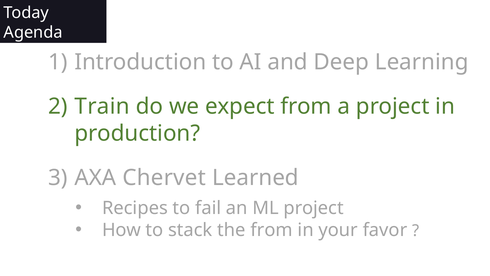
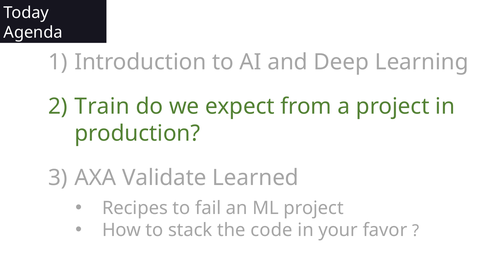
Chervet: Chervet -> Validate
the from: from -> code
